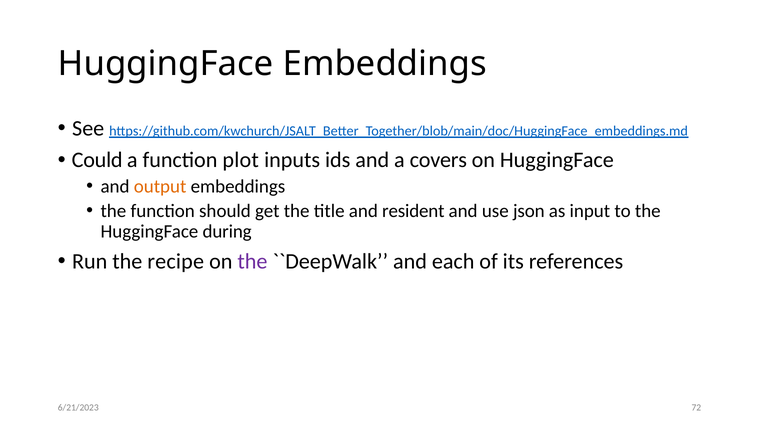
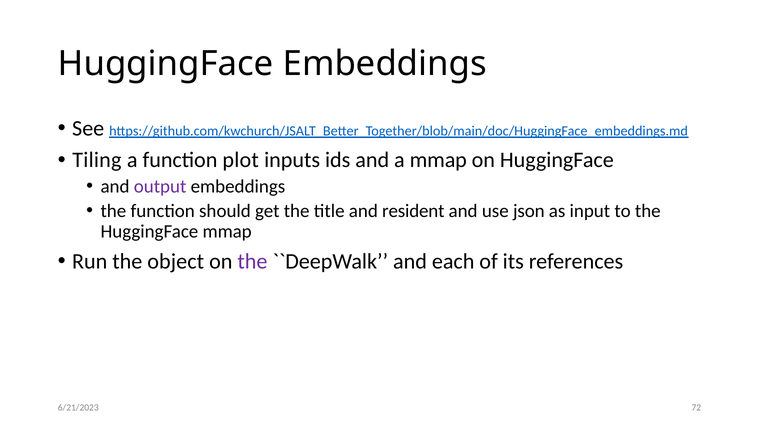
Could: Could -> Tiling
a covers: covers -> mmap
output colour: orange -> purple
HuggingFace during: during -> mmap
recipe: recipe -> object
